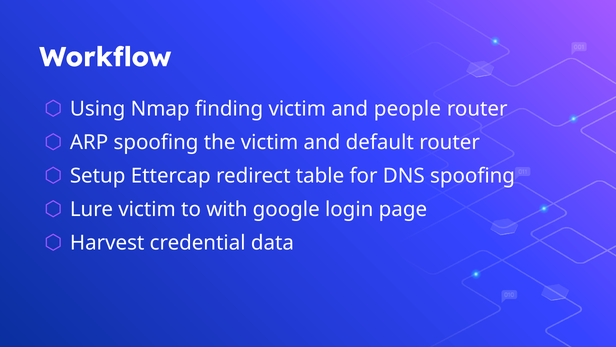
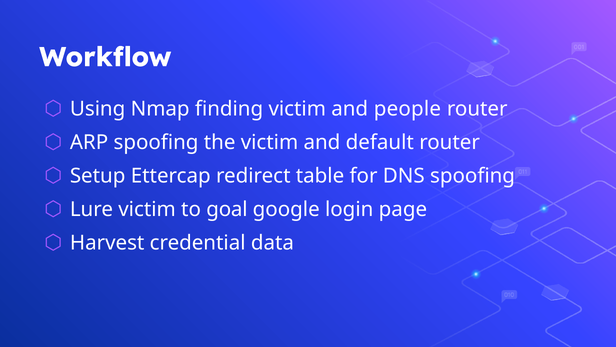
with: with -> goal
